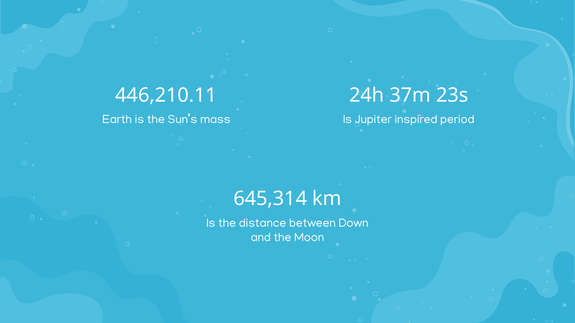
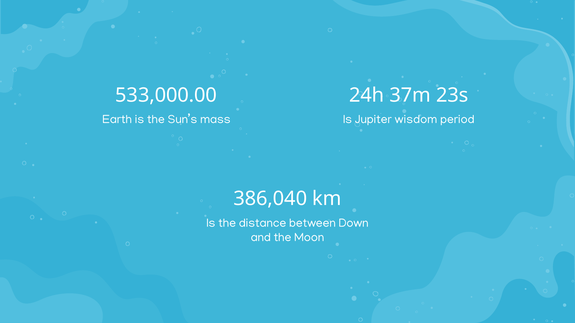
446,210.11: 446,210.11 -> 533,000.00
inspired: inspired -> wisdom
645,314: 645,314 -> 386,040
